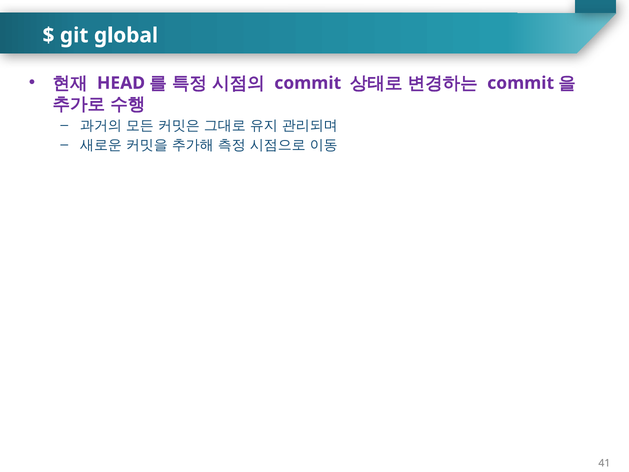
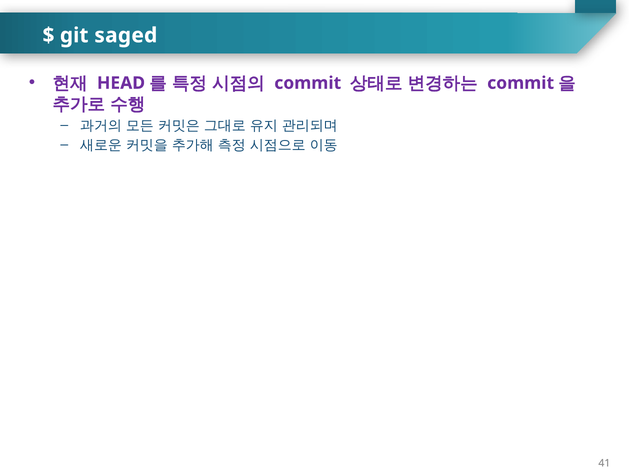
global: global -> saged
